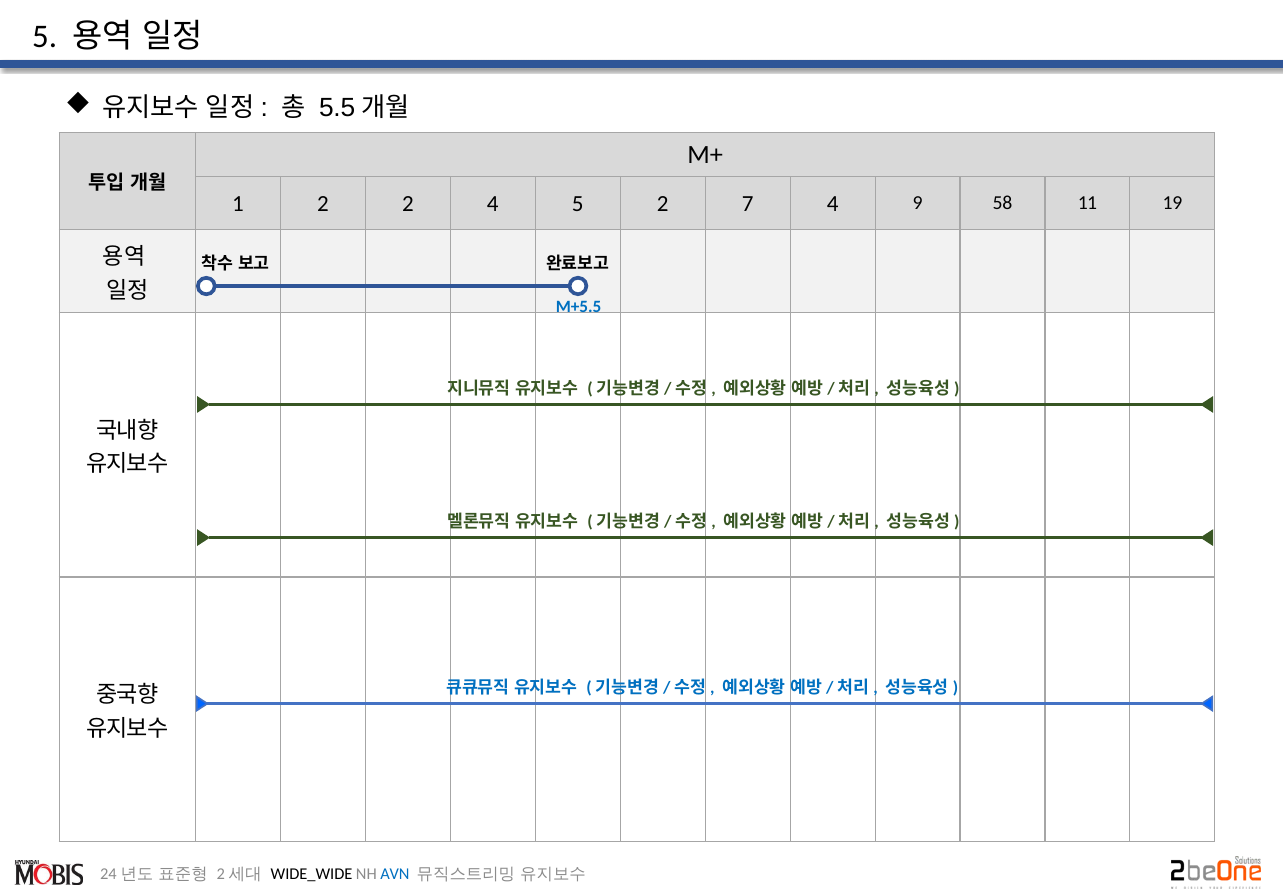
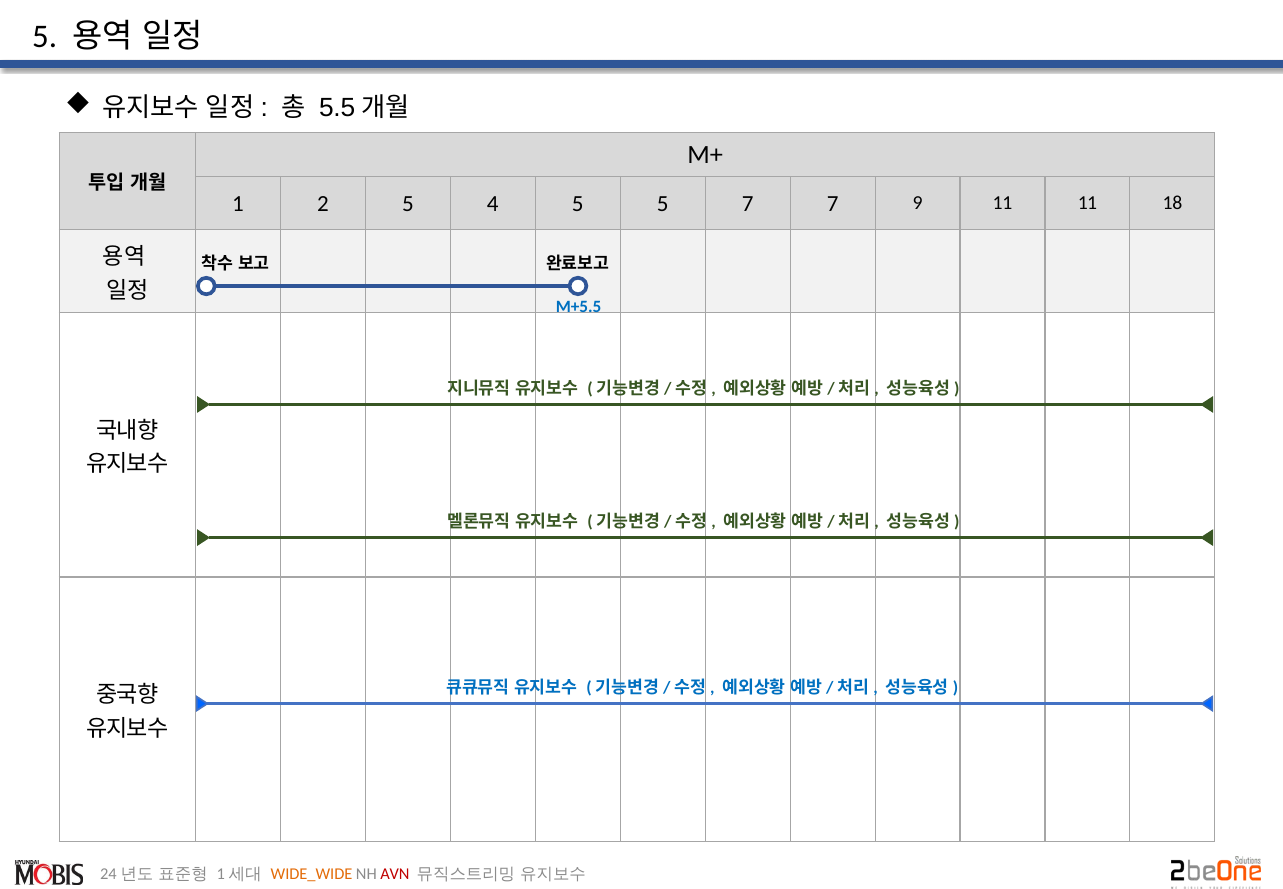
2 2: 2 -> 5
5 2: 2 -> 5
7 4: 4 -> 7
9 58: 58 -> 11
19: 19 -> 18
2 at (221, 873): 2 -> 1
WIDE_WIDE colour: black -> orange
AVN colour: blue -> red
